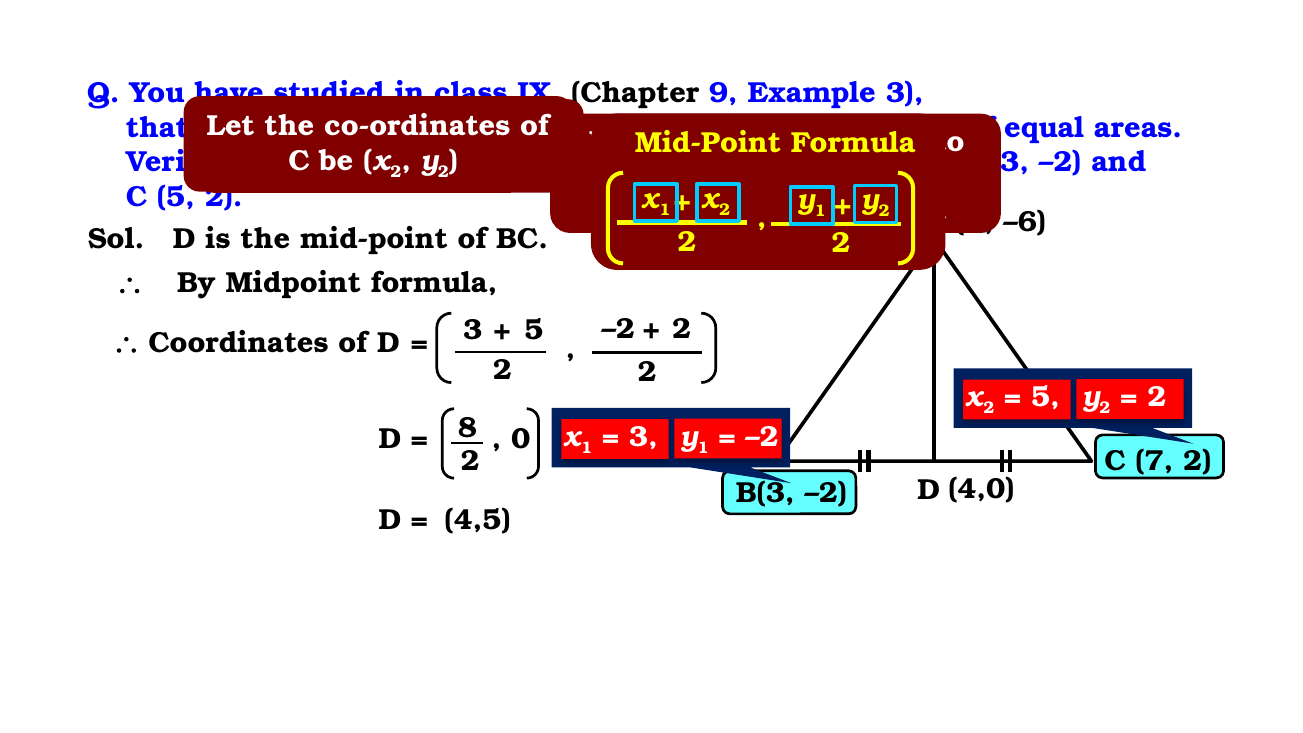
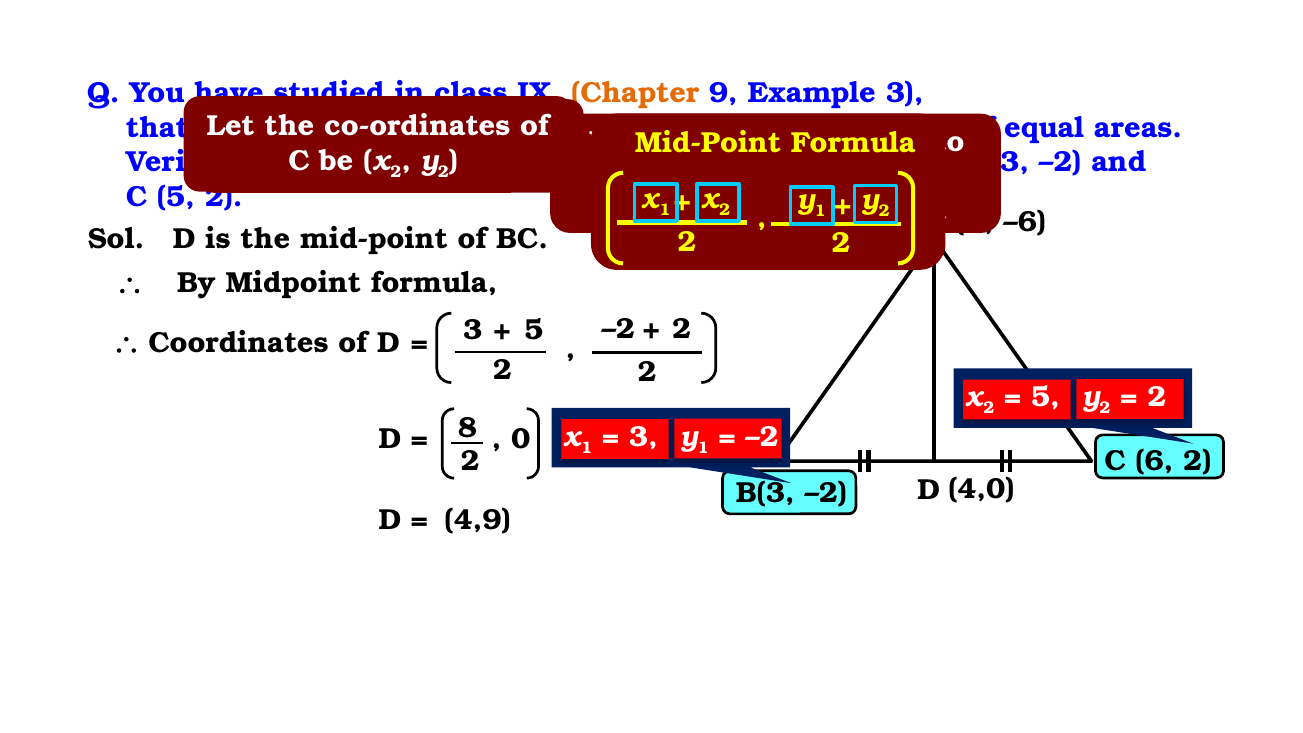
Chapter colour: black -> orange
7: 7 -> 6
4,5: 4,5 -> 4,9
